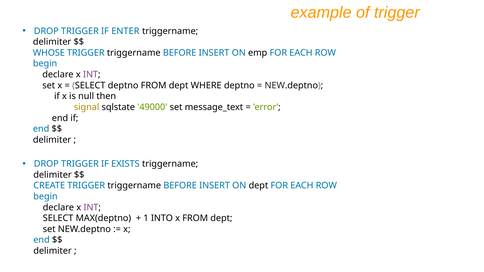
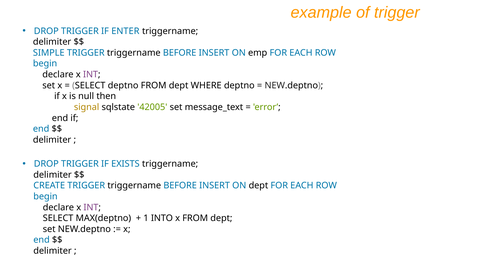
WHOSE: WHOSE -> SIMPLE
49000: 49000 -> 42005
